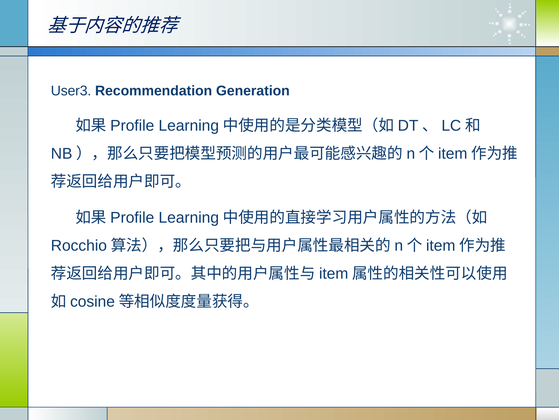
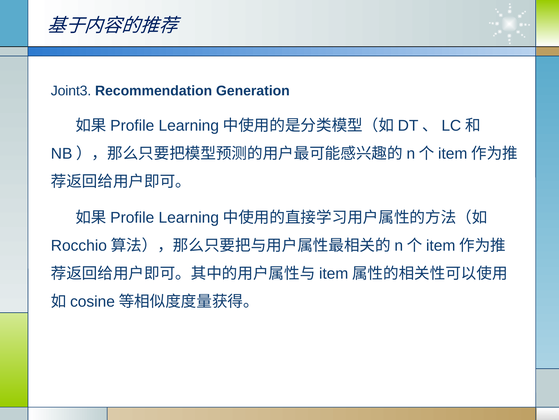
User3: User3 -> Joint3
